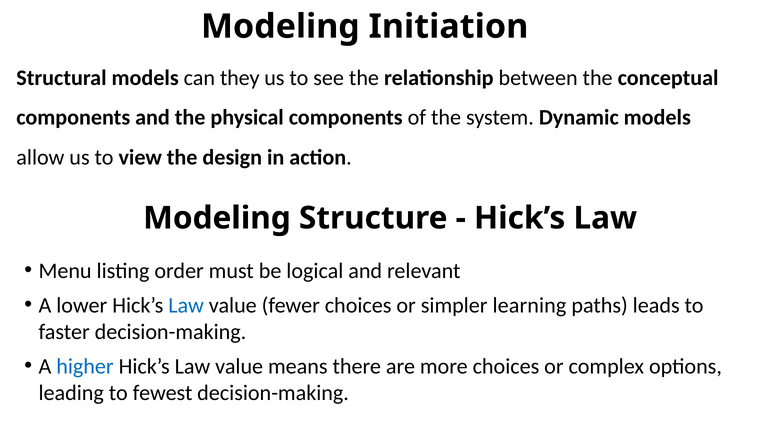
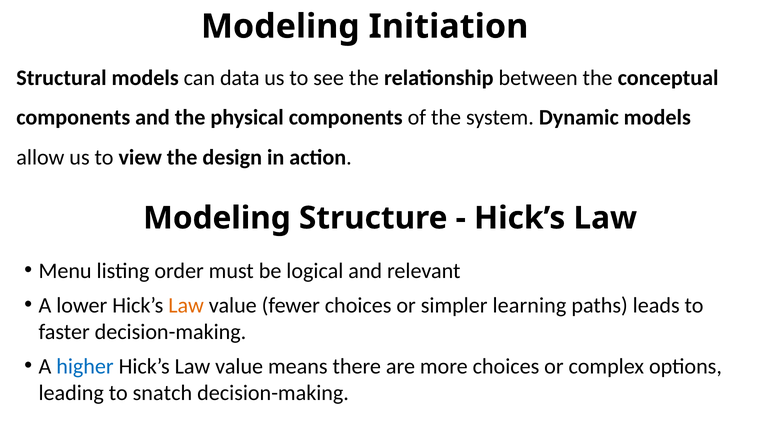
they: they -> data
Law at (186, 305) colour: blue -> orange
fewest: fewest -> snatch
